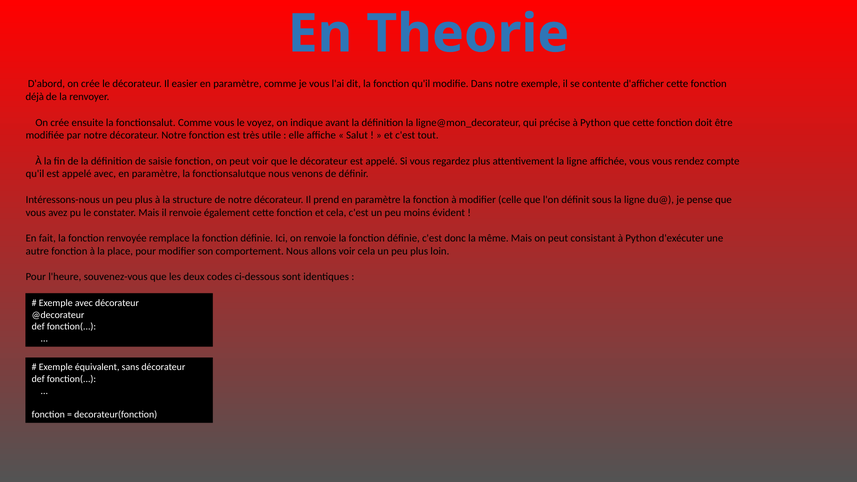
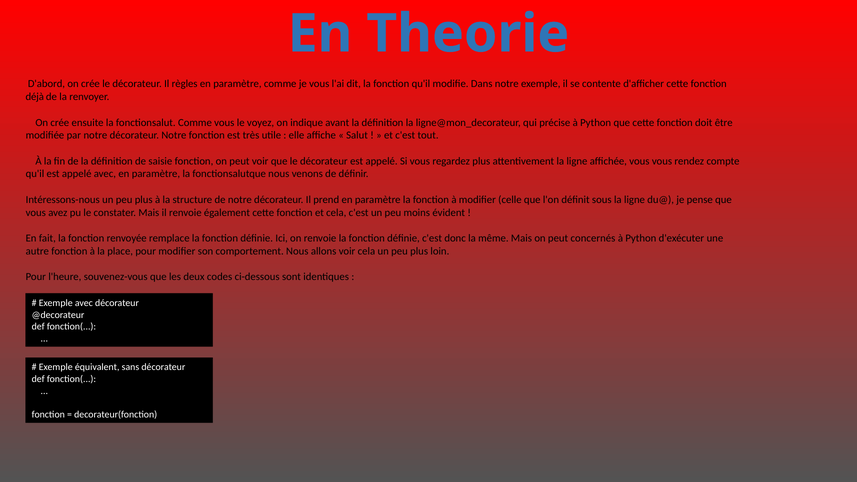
easier: easier -> règles
consistant: consistant -> concernés
